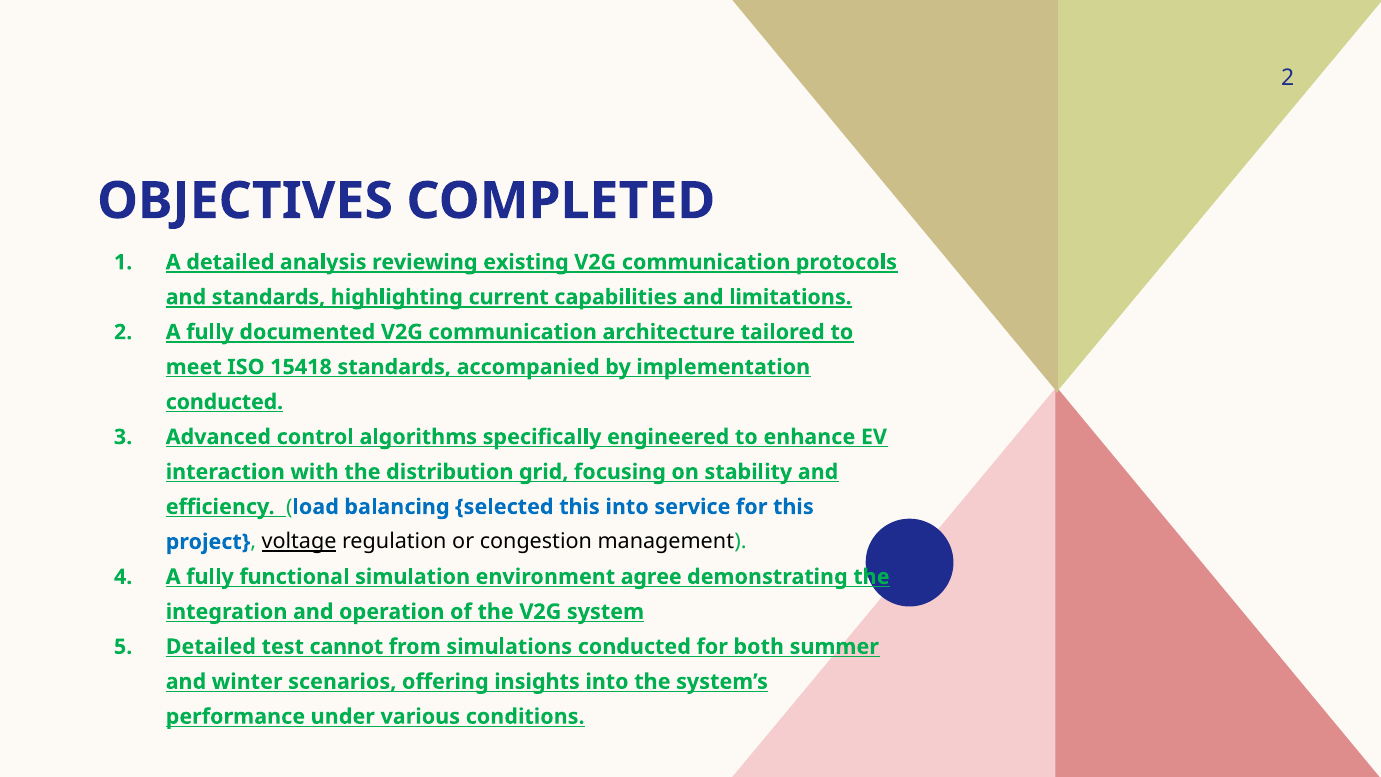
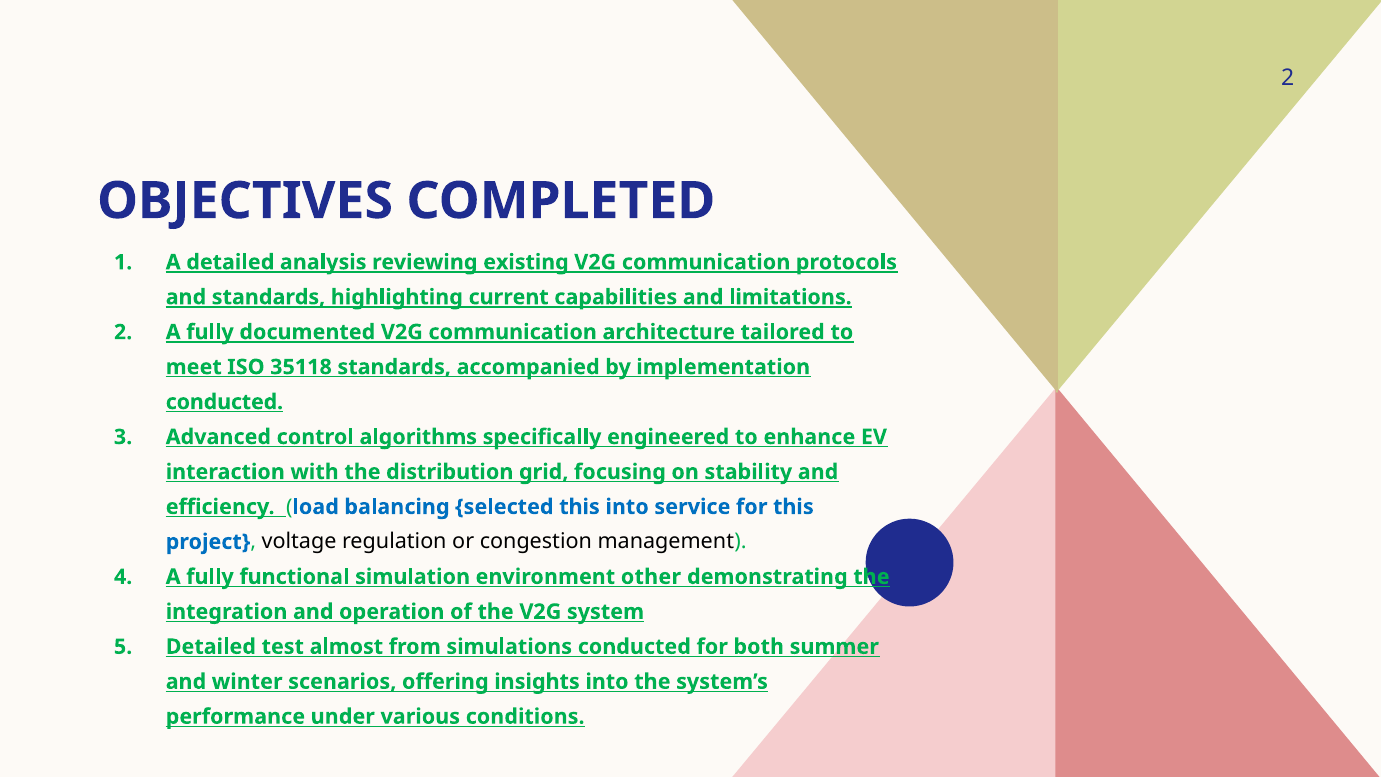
15418: 15418 -> 35118
voltage underline: present -> none
agree: agree -> other
cannot: cannot -> almost
